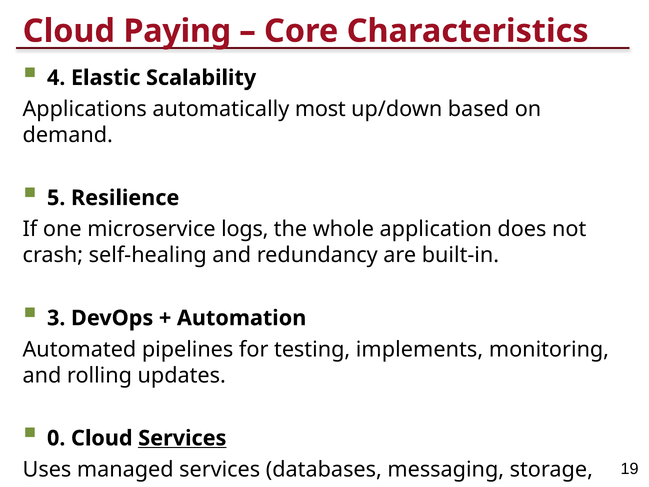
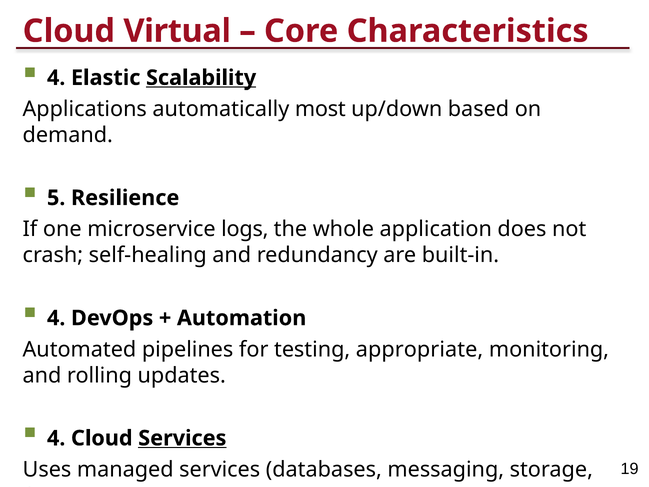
Paying: Paying -> Virtual
Scalability underline: none -> present
3 at (56, 318): 3 -> 4
implements: implements -> appropriate
0 at (56, 438): 0 -> 4
